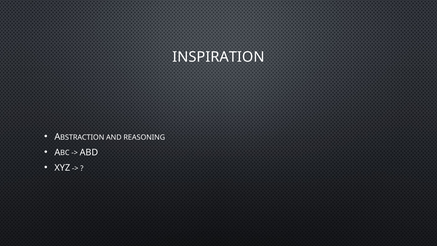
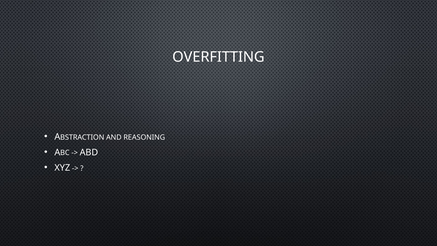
INSPIRATION: INSPIRATION -> OVERFITTING
